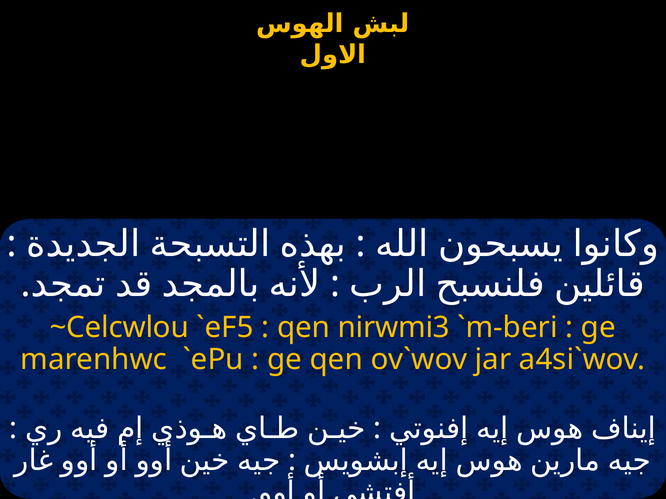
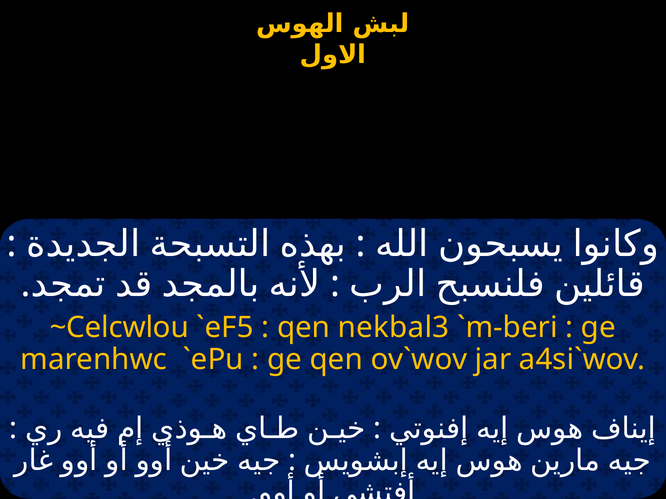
nirwmi3: nirwmi3 -> nekbal3
